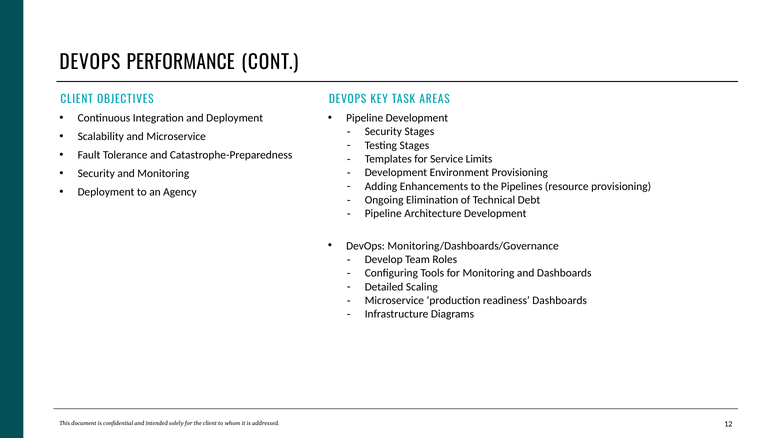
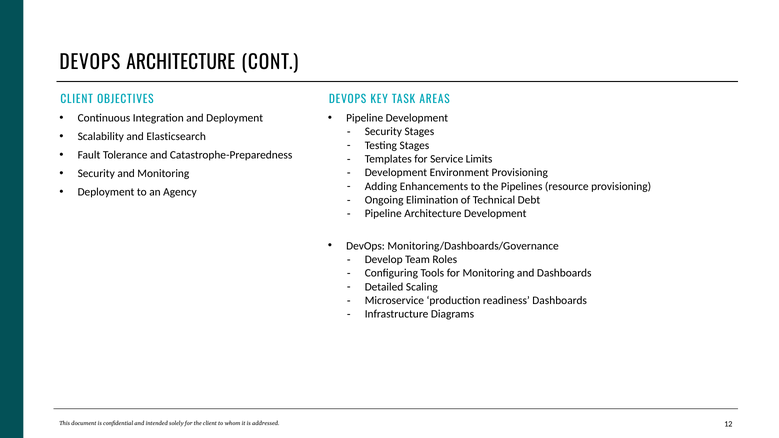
DEVOPS PERFORMANCE: PERFORMANCE -> ARCHITECTURE
and Microservice: Microservice -> Elasticsearch
